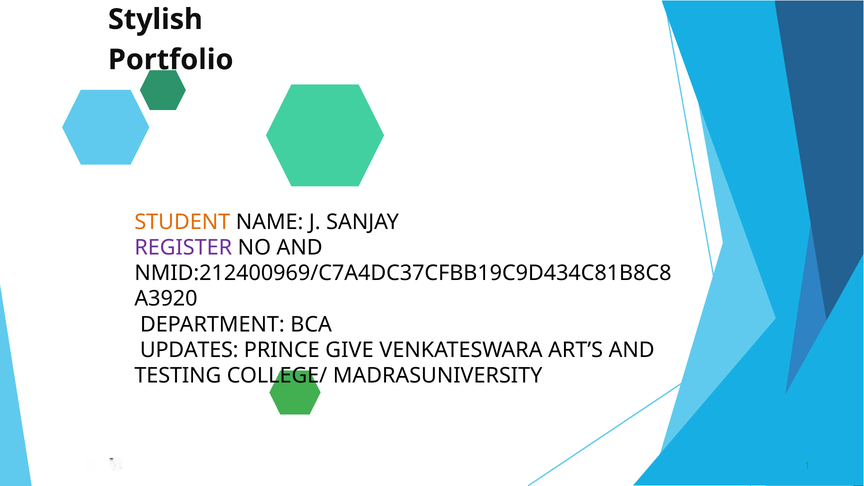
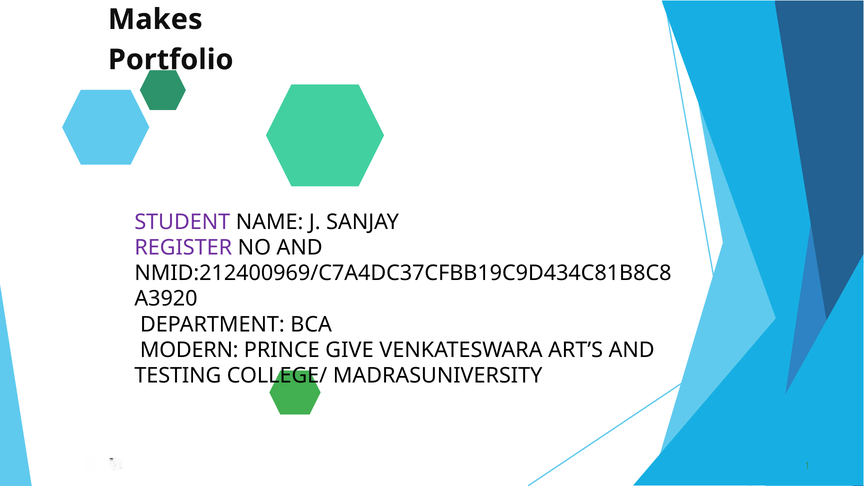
Stylish: Stylish -> Makes
STUDENT colour: orange -> purple
UPDATES: UPDATES -> MODERN
